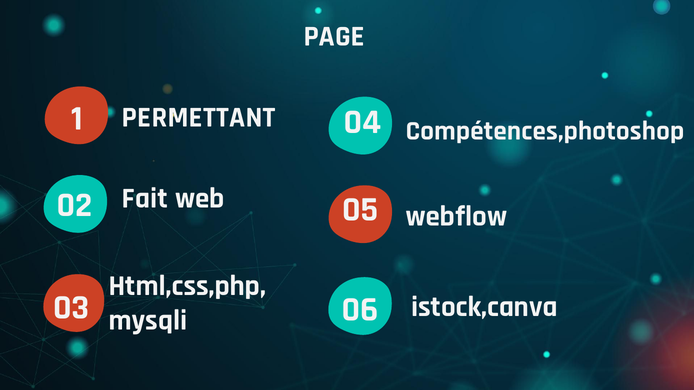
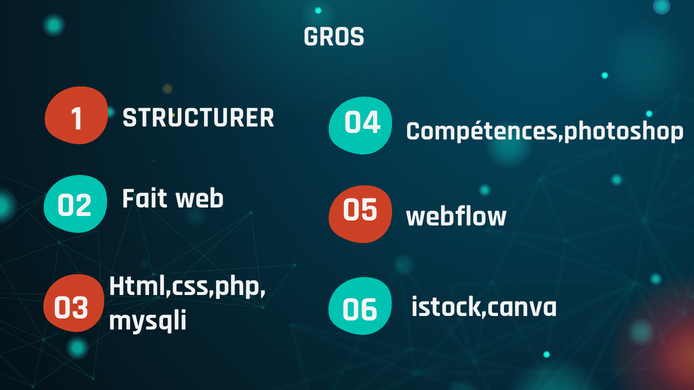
PAGE: PAGE -> GROS
PERMETTANT: PERMETTANT -> STRUCTURER
